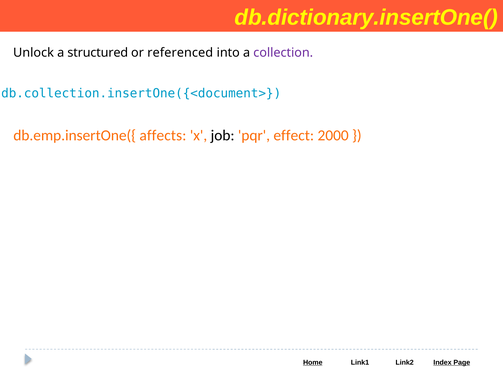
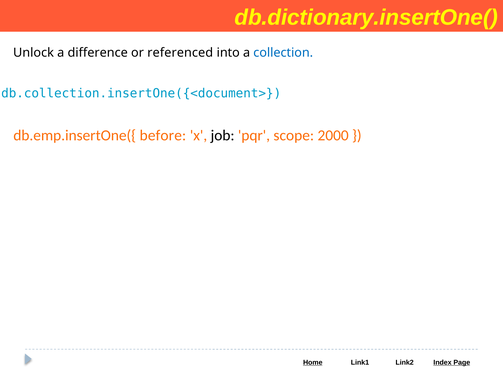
structured: structured -> difference
collection colour: purple -> blue
affects: affects -> before
effect: effect -> scope
